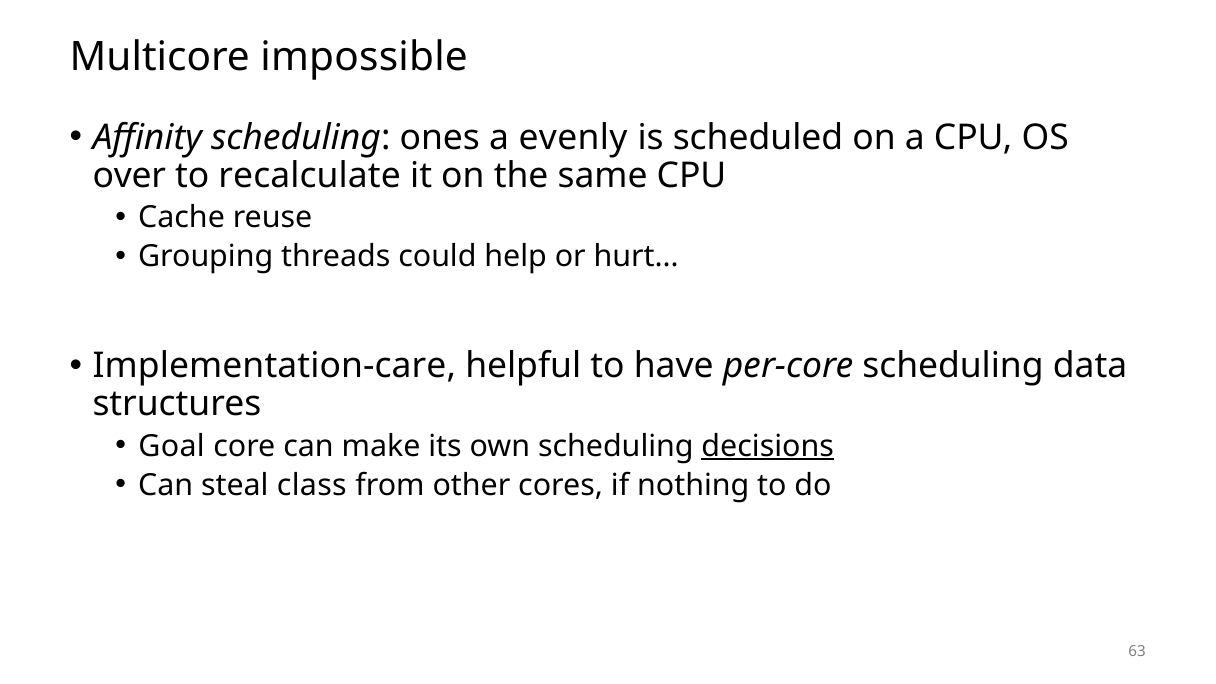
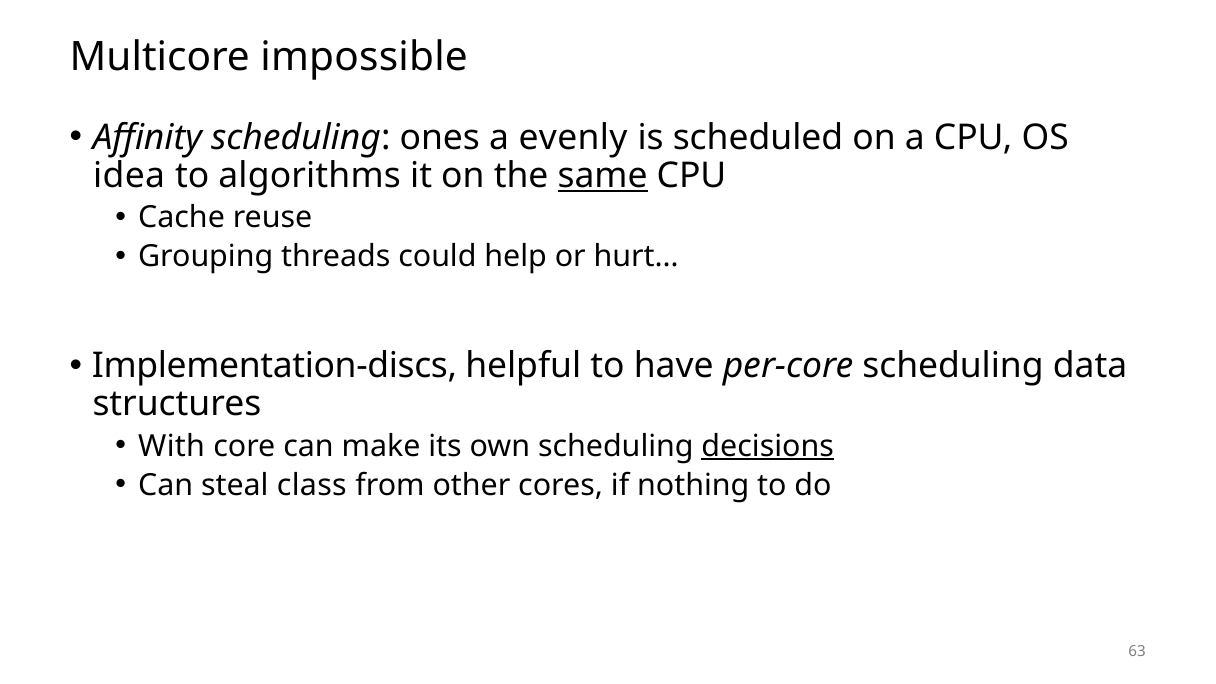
over: over -> idea
recalculate: recalculate -> algorithms
same underline: none -> present
Implementation-care: Implementation-care -> Implementation-discs
Goal: Goal -> With
